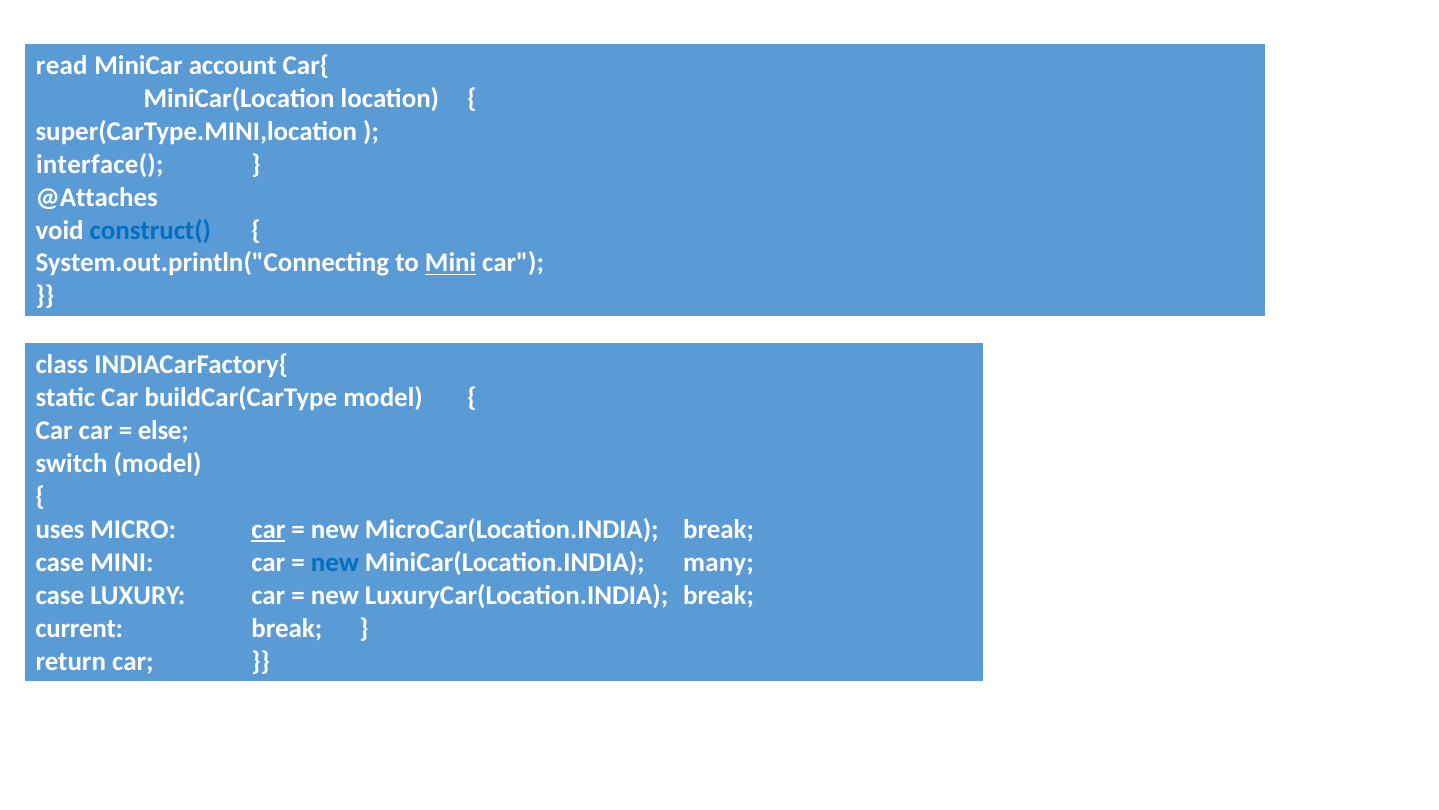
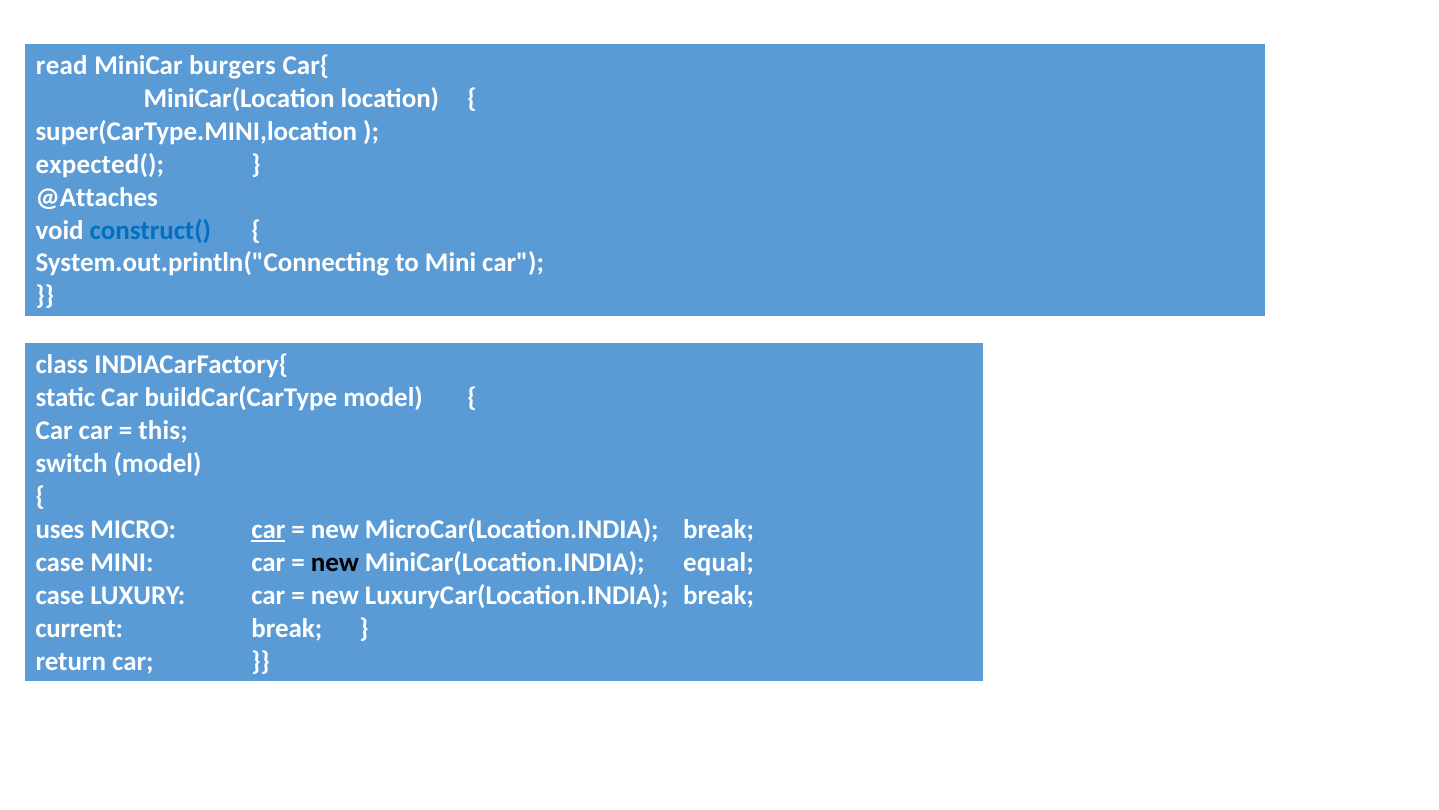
account: account -> burgers
interface(: interface( -> expected(
Mini at (451, 263) underline: present -> none
else: else -> this
new at (335, 562) colour: blue -> black
many: many -> equal
